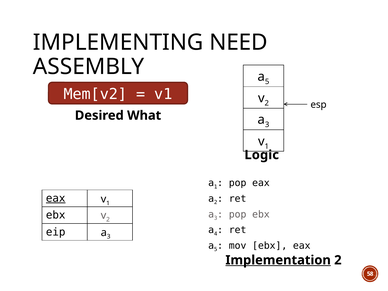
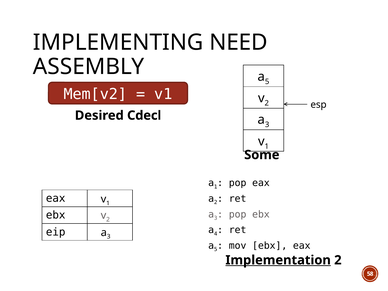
What: What -> Cdecl
Logic: Logic -> Some
eax at (56, 198) underline: present -> none
